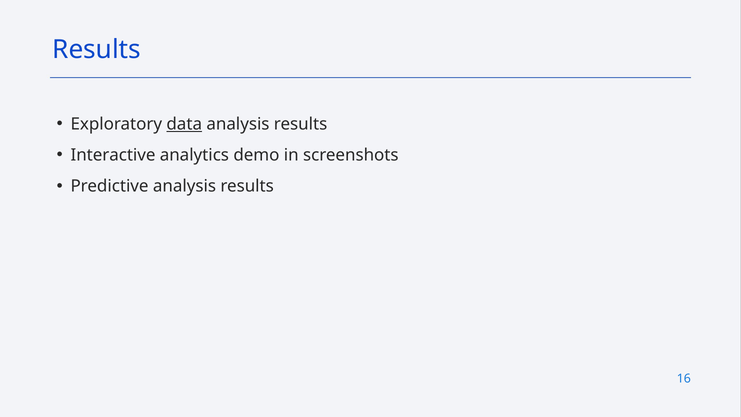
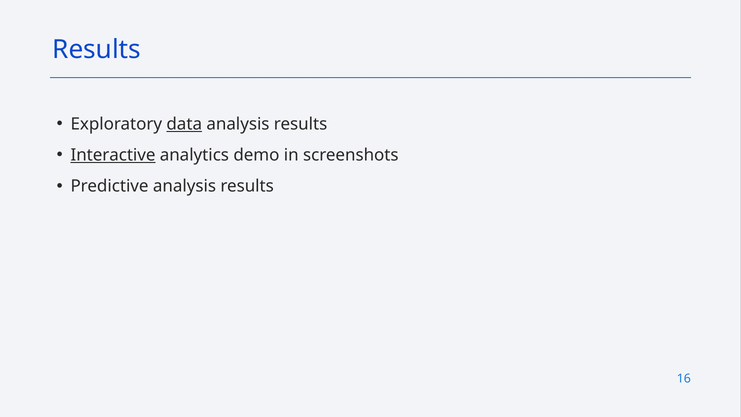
Interactive underline: none -> present
